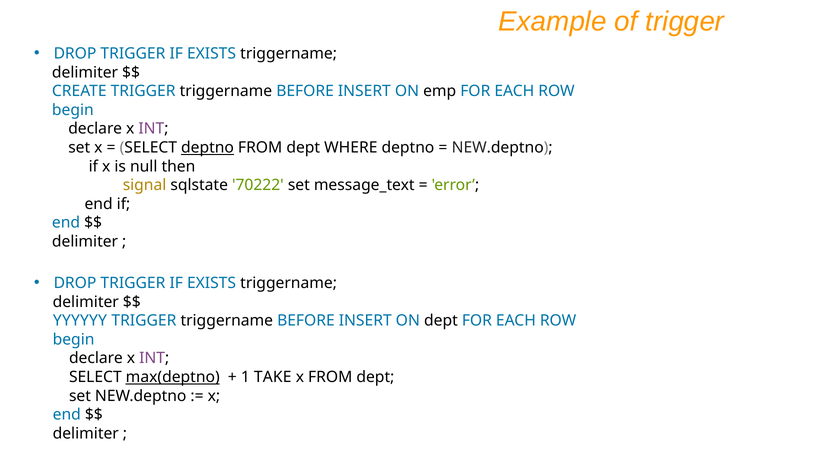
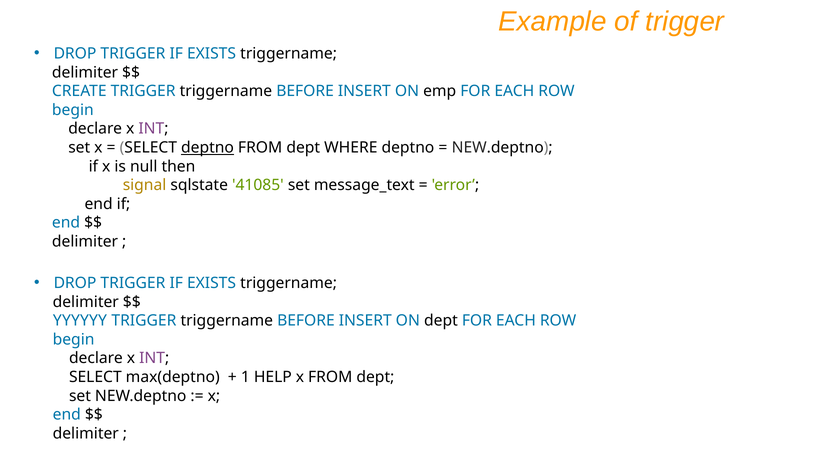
70222: 70222 -> 41085
max(deptno underline: present -> none
TAKE: TAKE -> HELP
